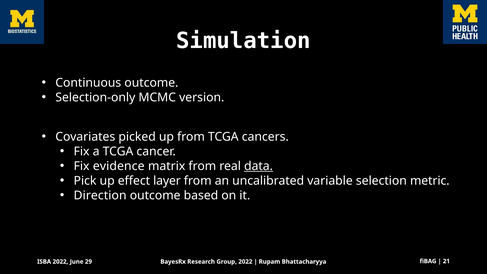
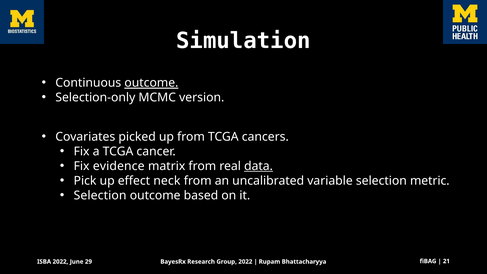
outcome at (151, 83) underline: none -> present
layer: layer -> neck
Direction at (100, 195): Direction -> Selection
